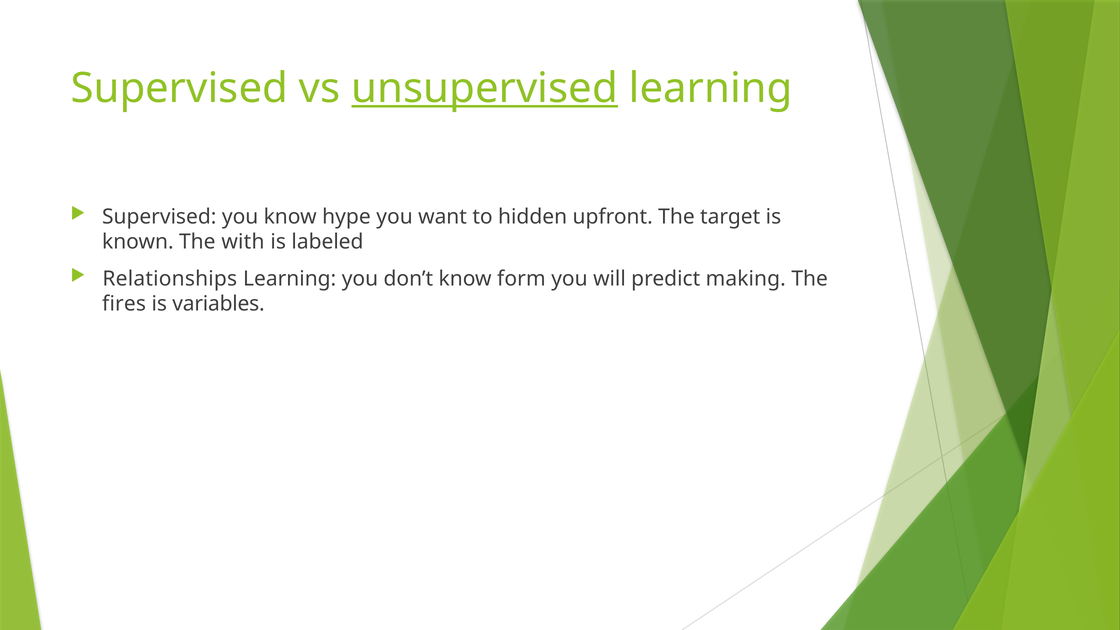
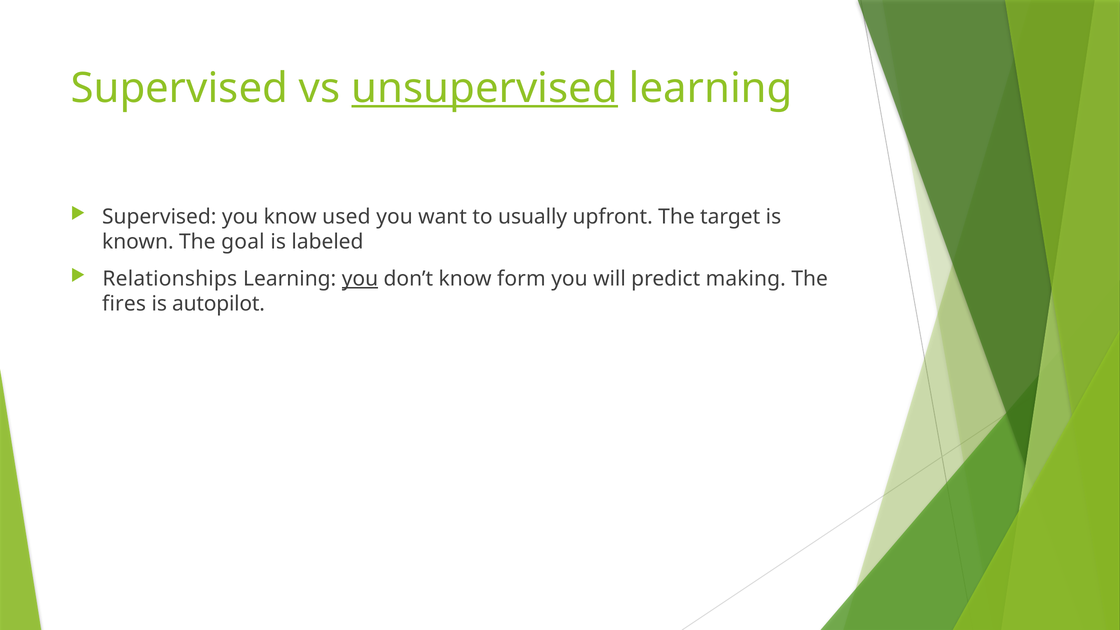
hype: hype -> used
hidden: hidden -> usually
with: with -> goal
you at (360, 279) underline: none -> present
variables: variables -> autopilot
